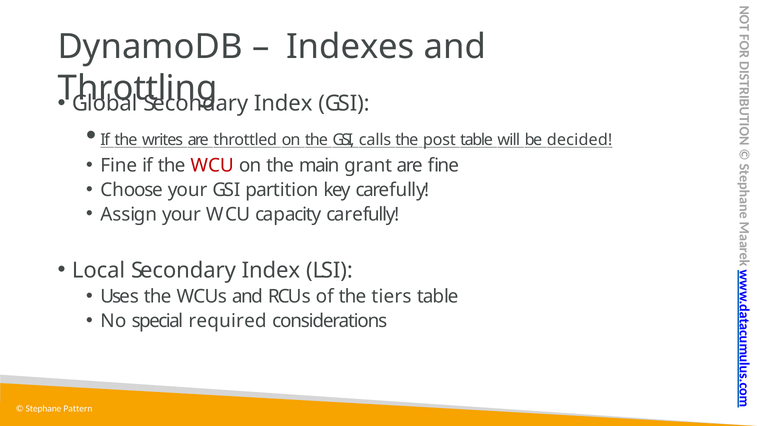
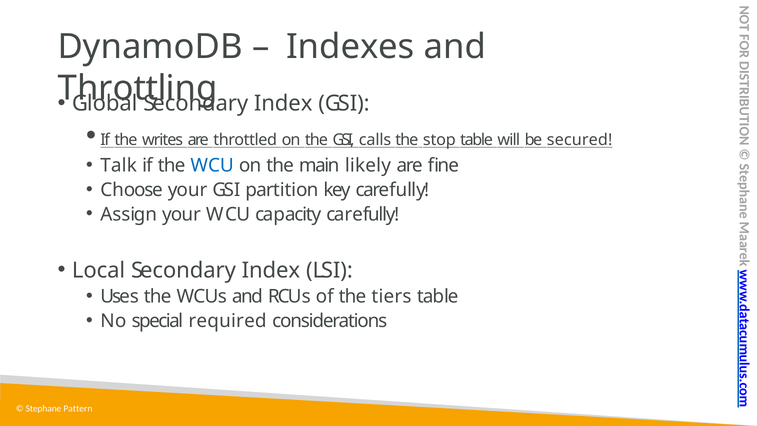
post: post -> stop
decided: decided -> secured
Fine at (119, 165): Fine -> Talk
WCU at (212, 165) colour: red -> blue
grant: grant -> likely
